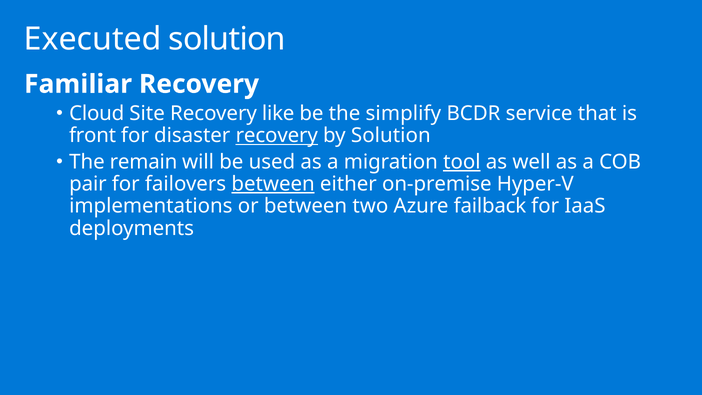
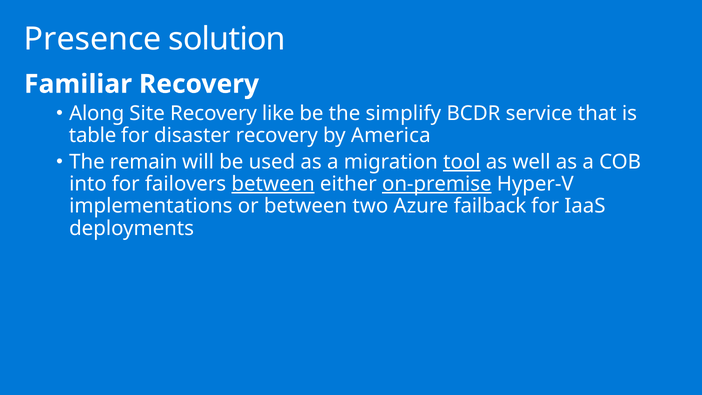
Executed: Executed -> Presence
Cloud: Cloud -> Along
front: front -> table
recovery at (277, 136) underline: present -> none
by Solution: Solution -> America
pair: pair -> into
on-premise underline: none -> present
